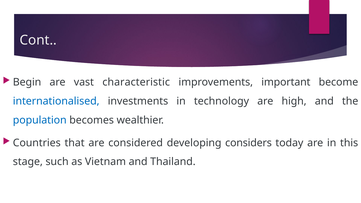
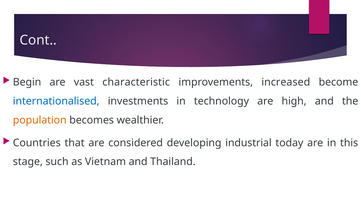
important: important -> increased
population colour: blue -> orange
considers: considers -> industrial
